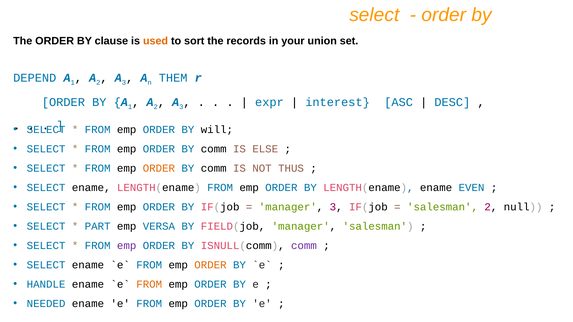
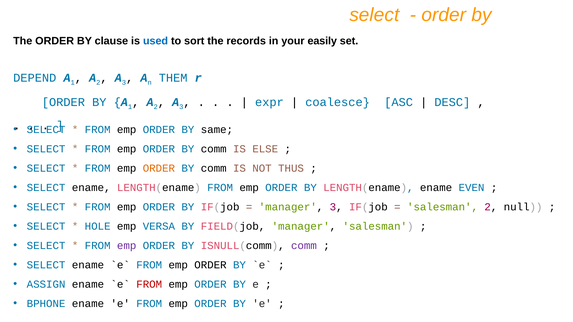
used colour: orange -> blue
union: union -> easily
interest: interest -> coalesce
will: will -> same
PART: PART -> HOLE
ORDER at (210, 265) colour: orange -> black
HANDLE: HANDLE -> ASSIGN
FROM at (149, 284) colour: orange -> red
NEEDED: NEEDED -> BPHONE
